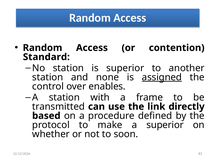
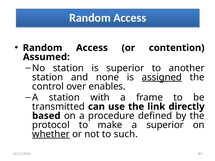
Standard: Standard -> Assumed
whether underline: none -> present
soon: soon -> such
